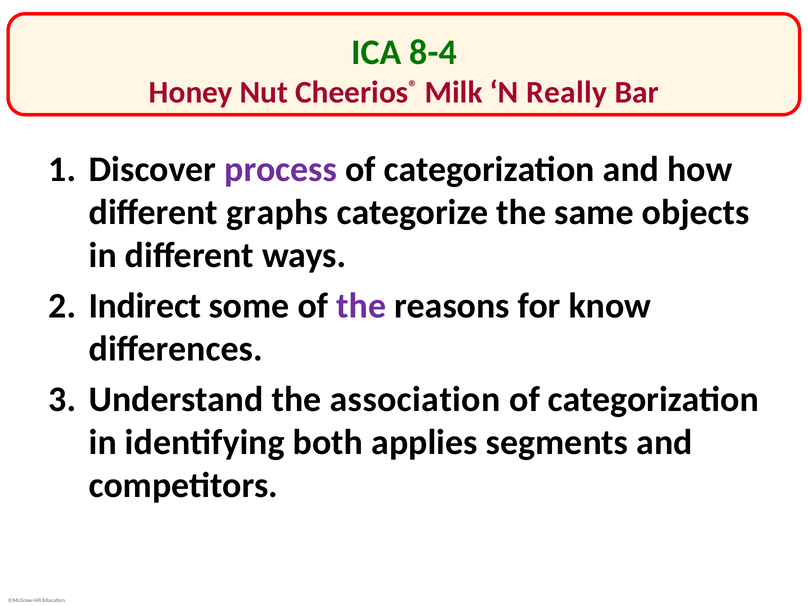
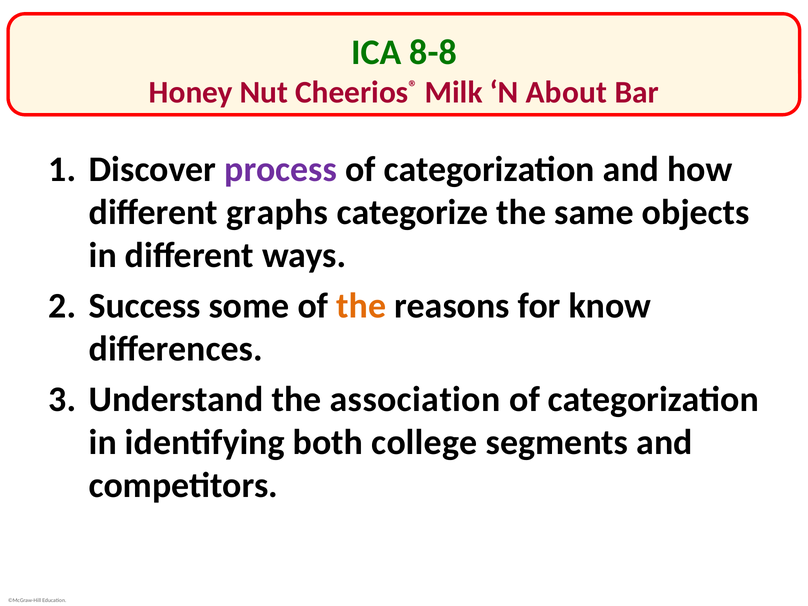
8-4: 8-4 -> 8-8
Really: Really -> About
Indirect: Indirect -> Success
the at (361, 306) colour: purple -> orange
applies: applies -> college
